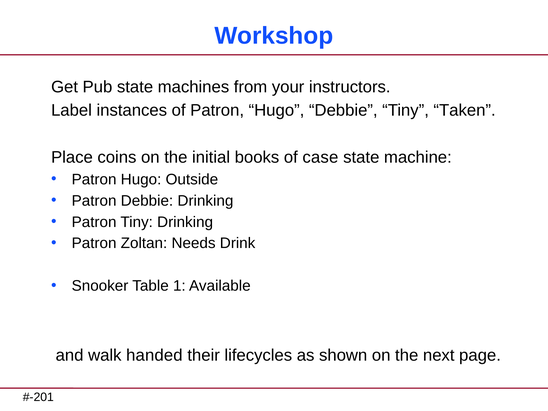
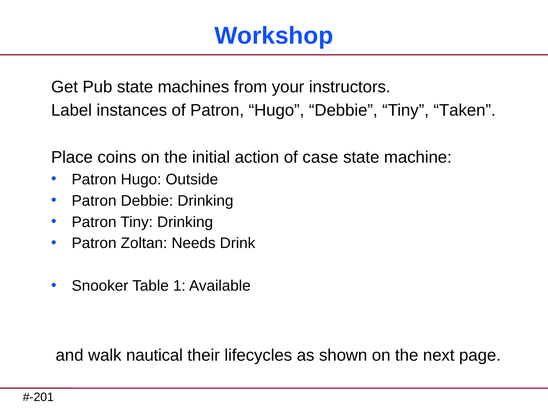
books: books -> action
handed: handed -> nautical
